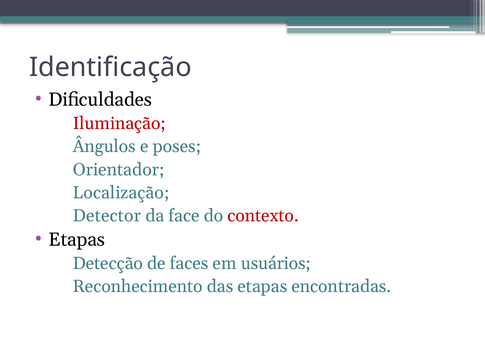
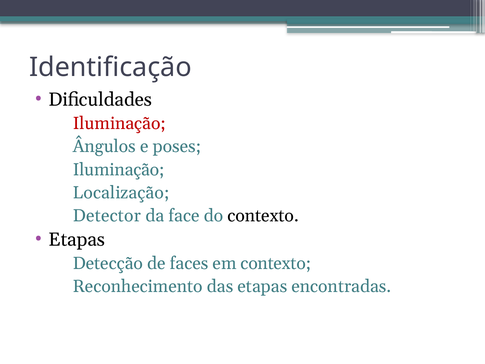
Orientador at (119, 169): Orientador -> Iluminação
contexto at (263, 216) colour: red -> black
em usuários: usuários -> contexto
